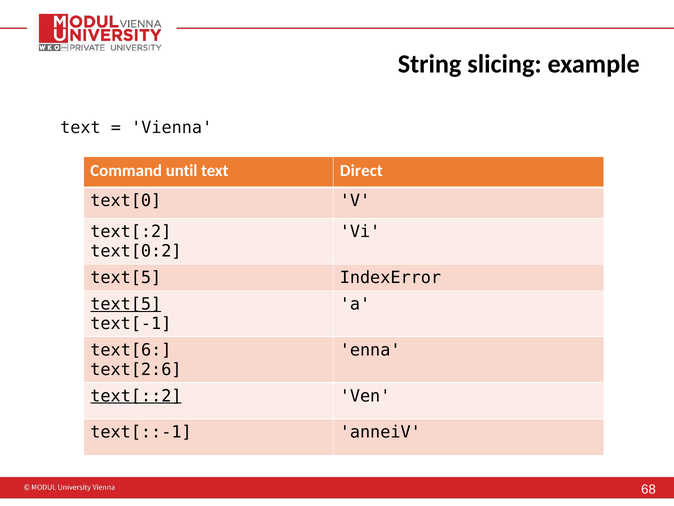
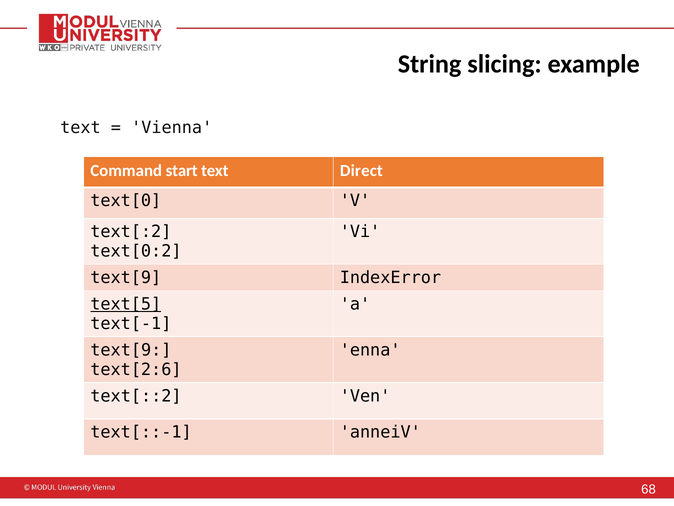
until: until -> start
text[5 at (126, 277): text[5 -> text[9
text[6 at (131, 350): text[6 -> text[9
text[::2 underline: present -> none
